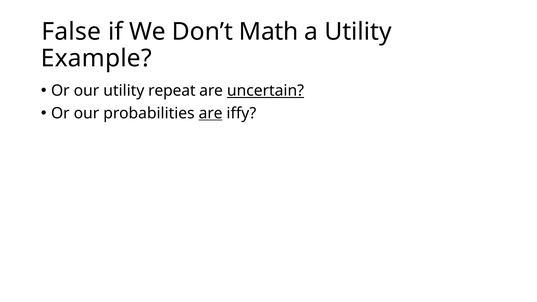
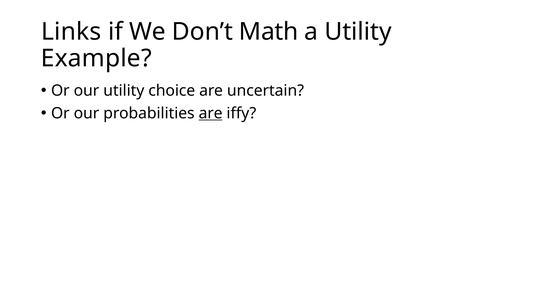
False: False -> Links
repeat: repeat -> choice
uncertain underline: present -> none
